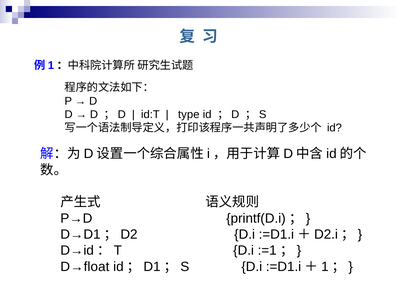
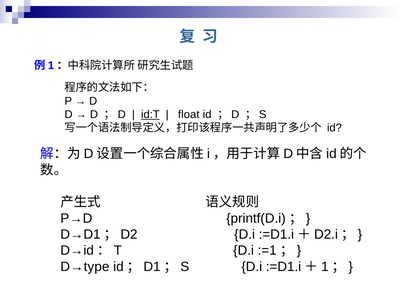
id:T underline: none -> present
type: type -> float
D→float: D→float -> D→type
